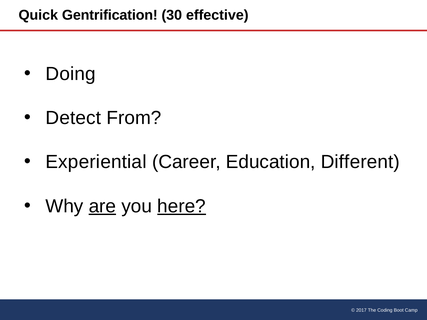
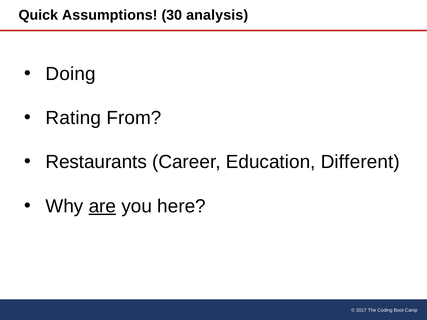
Gentrification: Gentrification -> Assumptions
effective: effective -> analysis
Detect: Detect -> Rating
Experiential: Experiential -> Restaurants
here underline: present -> none
